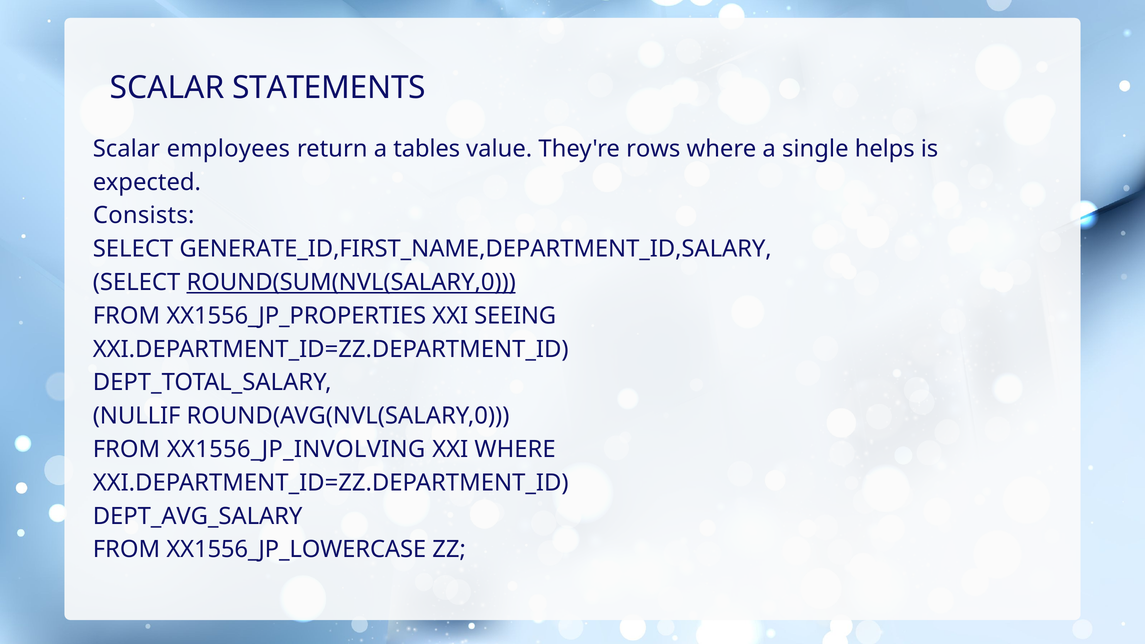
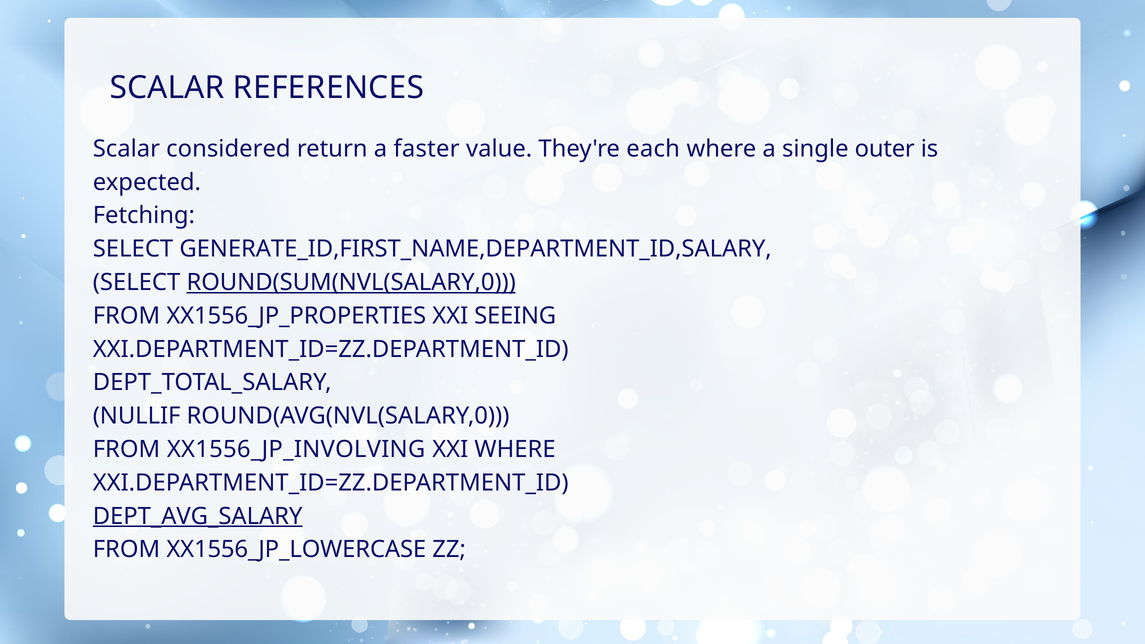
STATEMENTS: STATEMENTS -> REFERENCES
employees: employees -> considered
tables: tables -> faster
rows: rows -> each
helps: helps -> outer
Consists: Consists -> Fetching
DEPT_AVG_SALARY underline: none -> present
